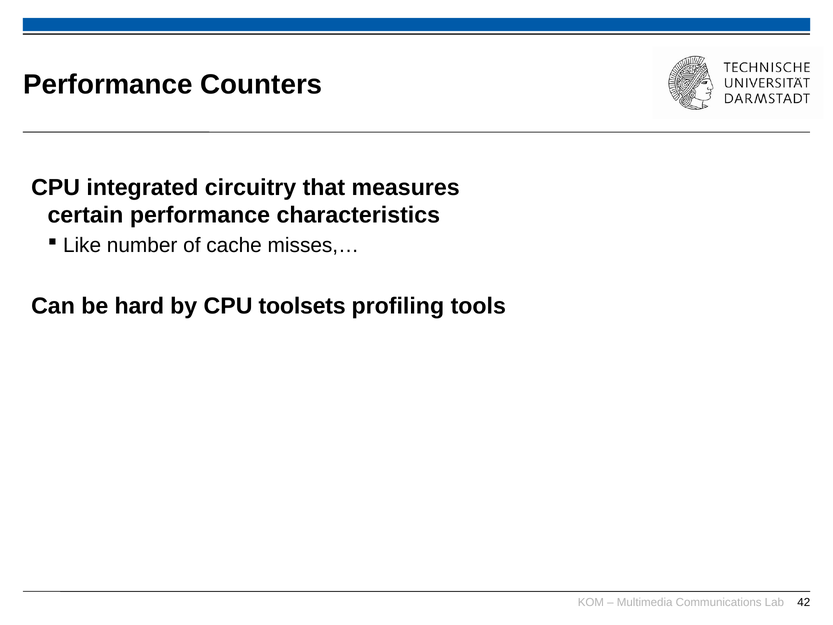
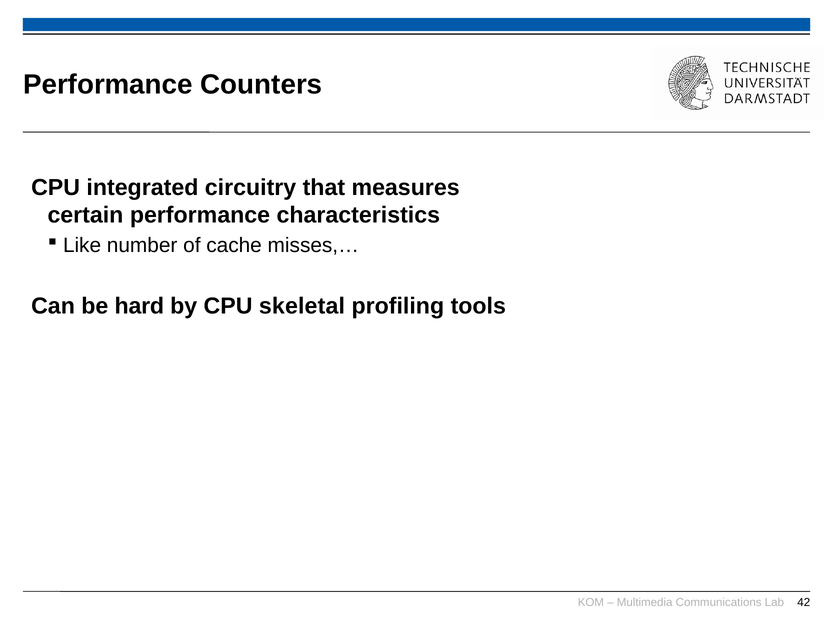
toolsets: toolsets -> skeletal
